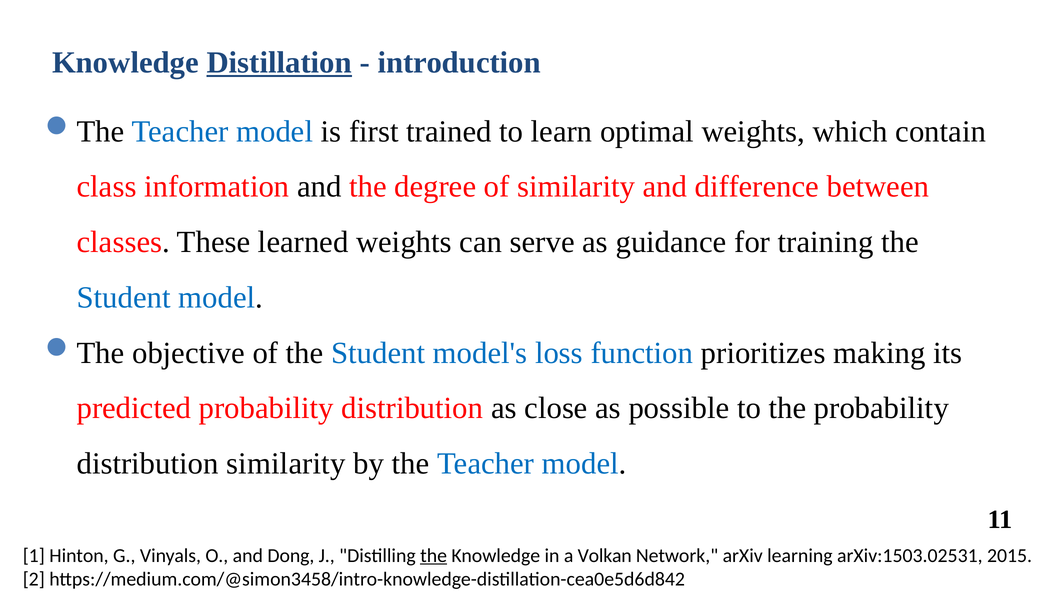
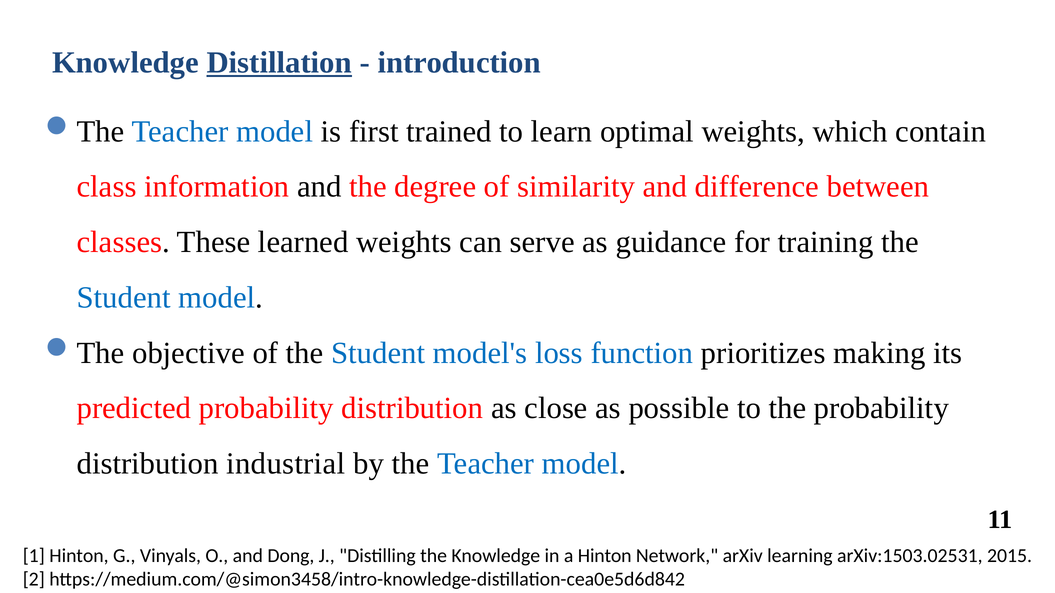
distribution similarity: similarity -> industrial
the at (434, 556) underline: present -> none
a Volkan: Volkan -> Hinton
